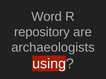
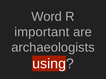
repository: repository -> important
